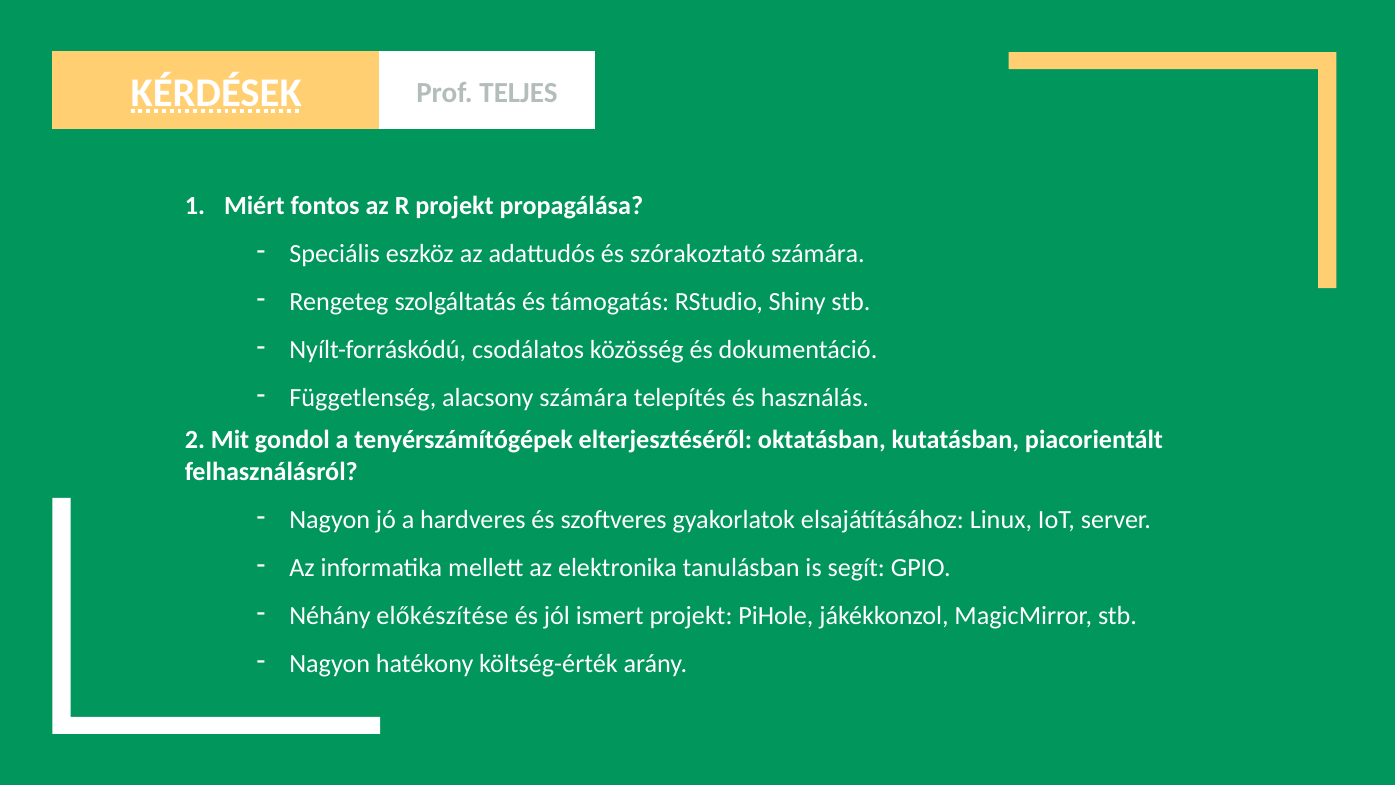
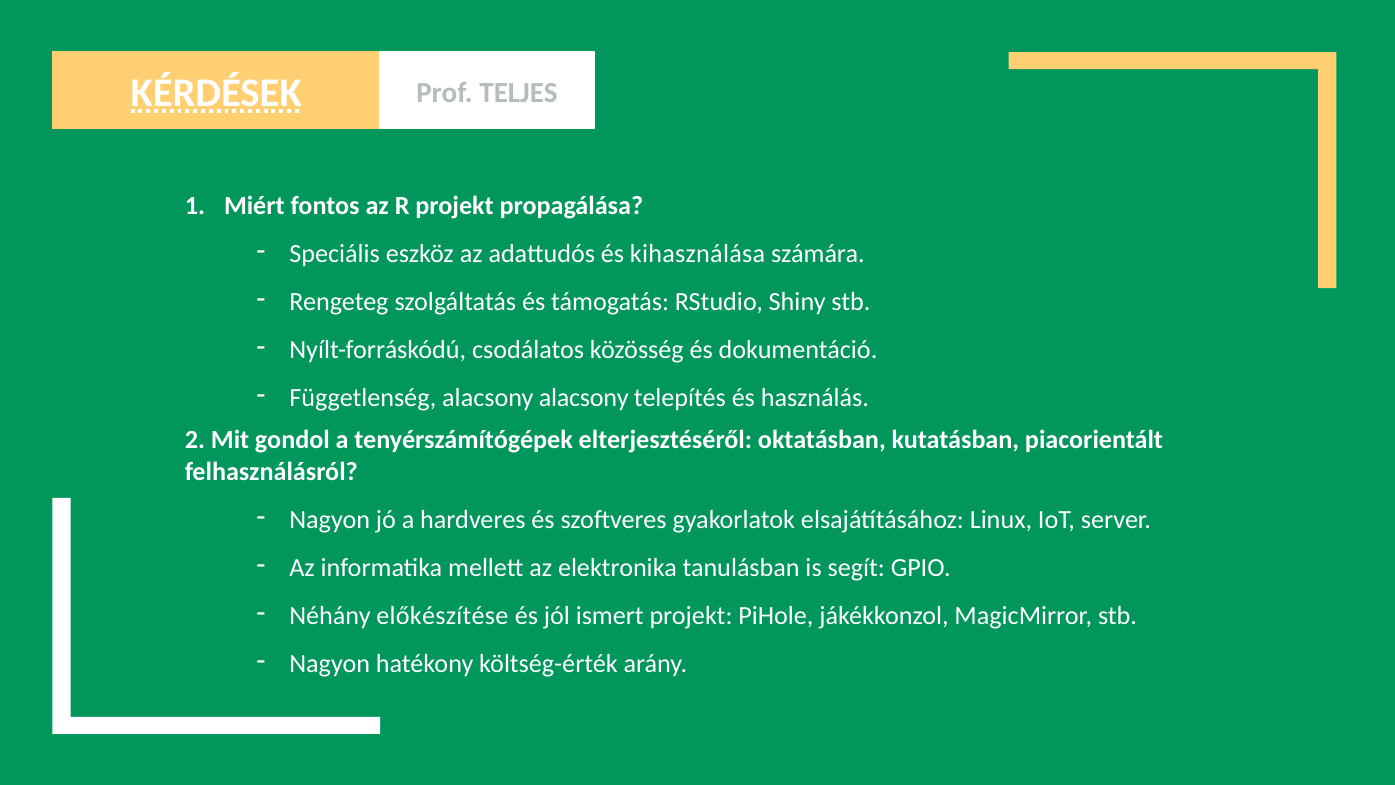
szórakoztató: szórakoztató -> kihasználása
alacsony számára: számára -> alacsony
